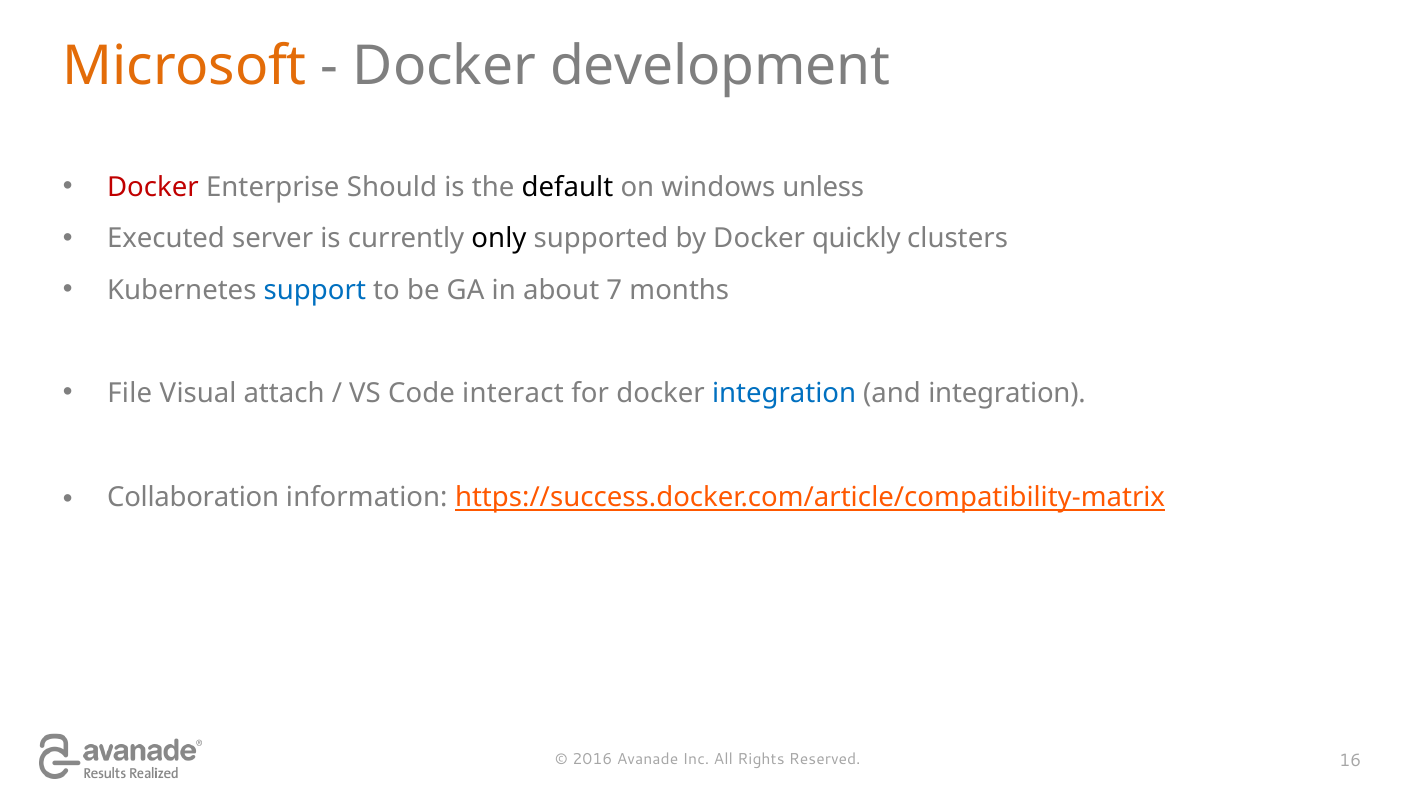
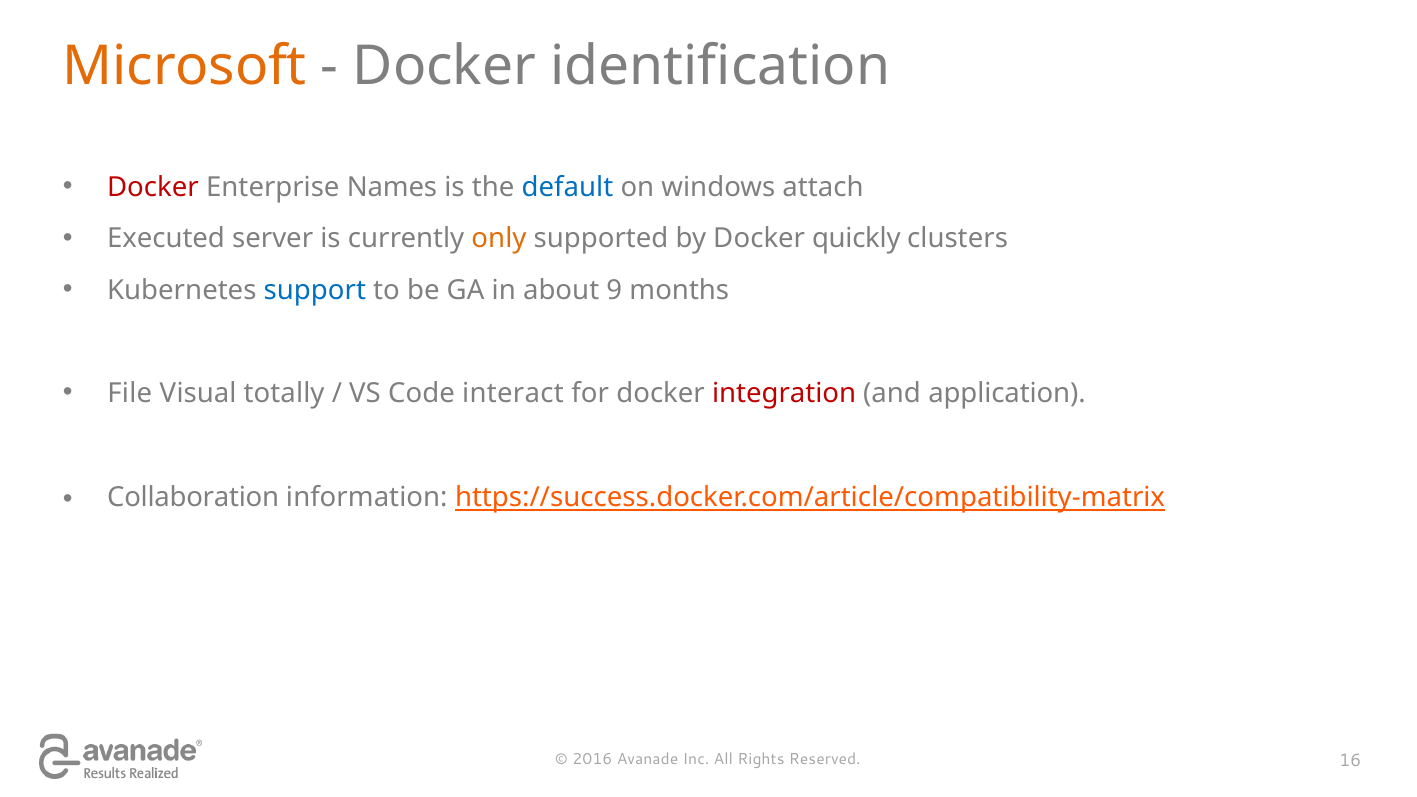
development: development -> identification
Should: Should -> Names
default colour: black -> blue
unless: unless -> attach
only colour: black -> orange
7: 7 -> 9
attach: attach -> totally
integration at (784, 393) colour: blue -> red
and integration: integration -> application
